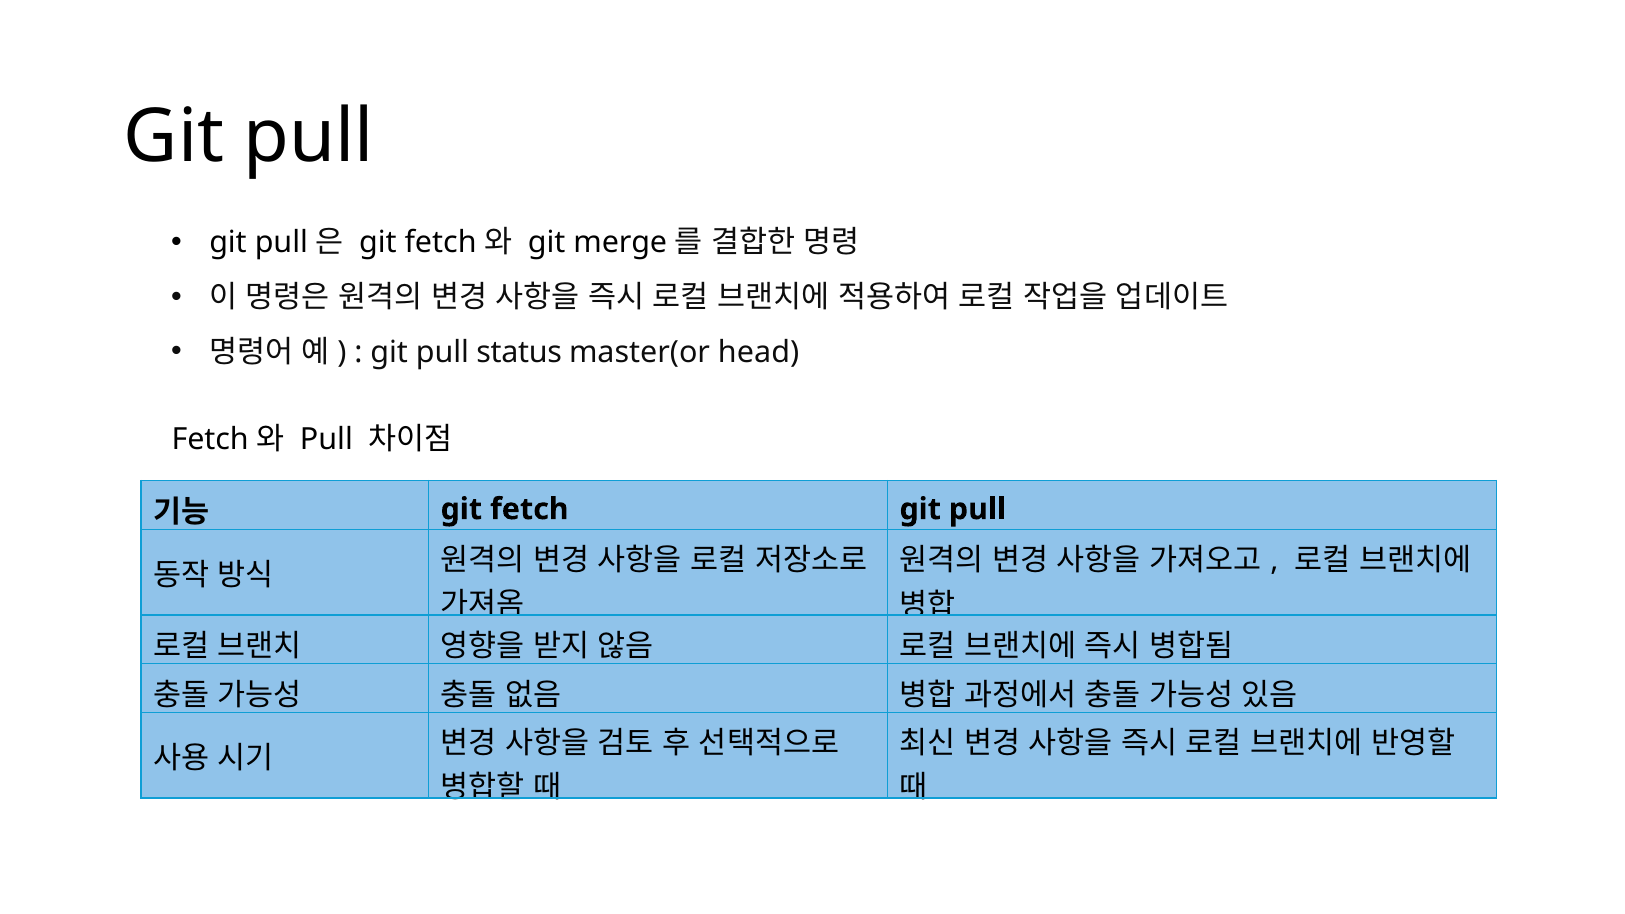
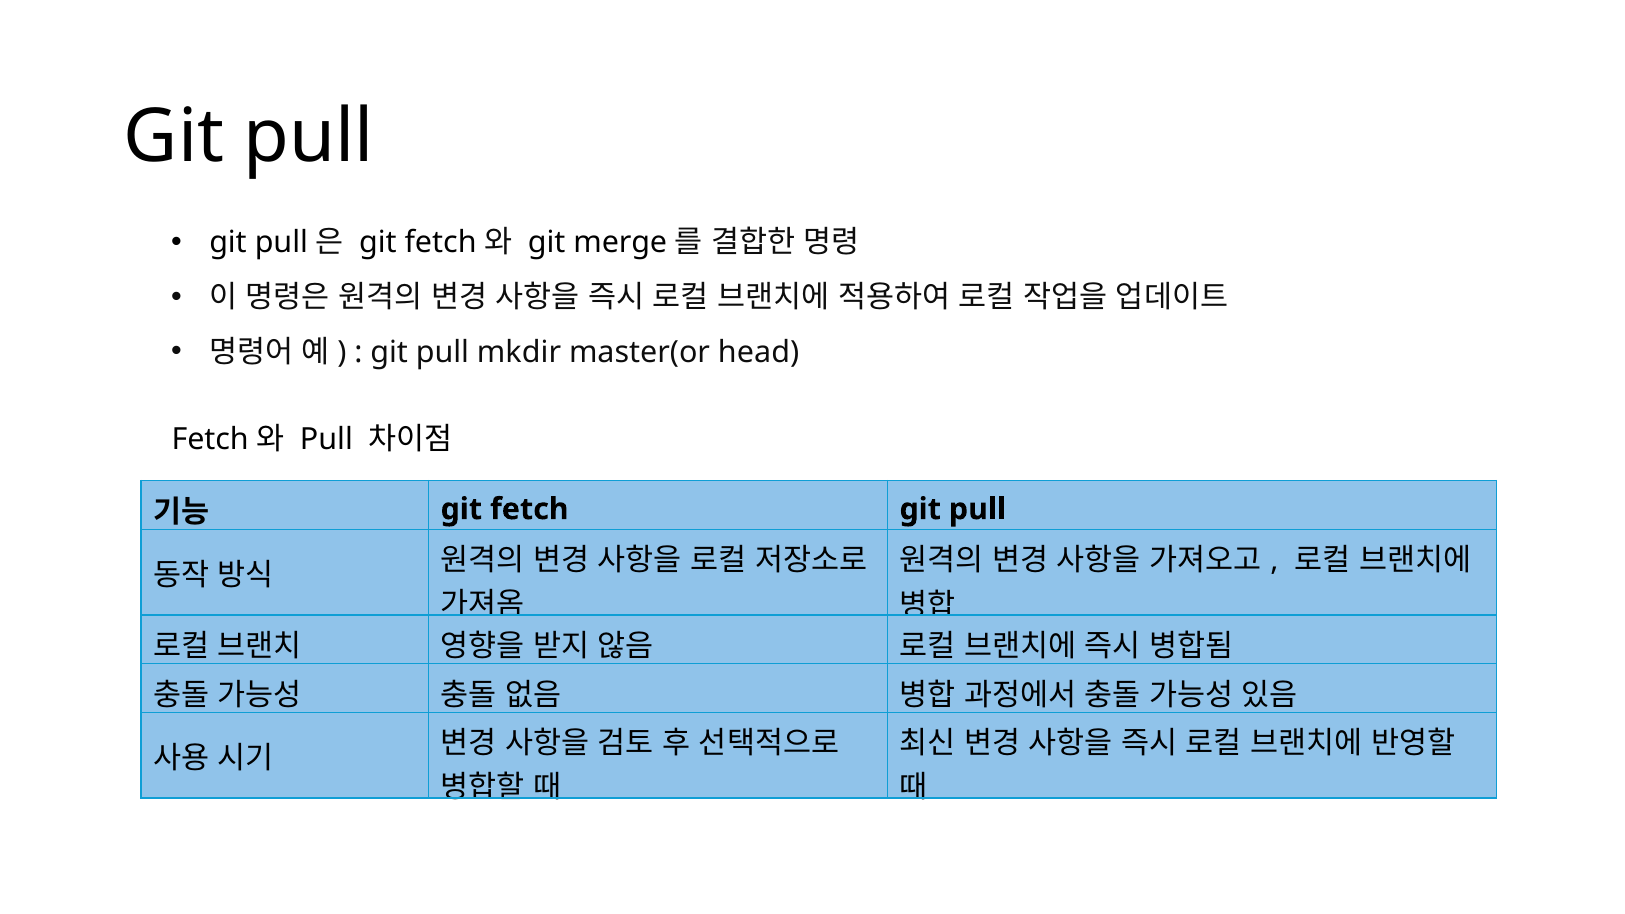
status: status -> mkdir
